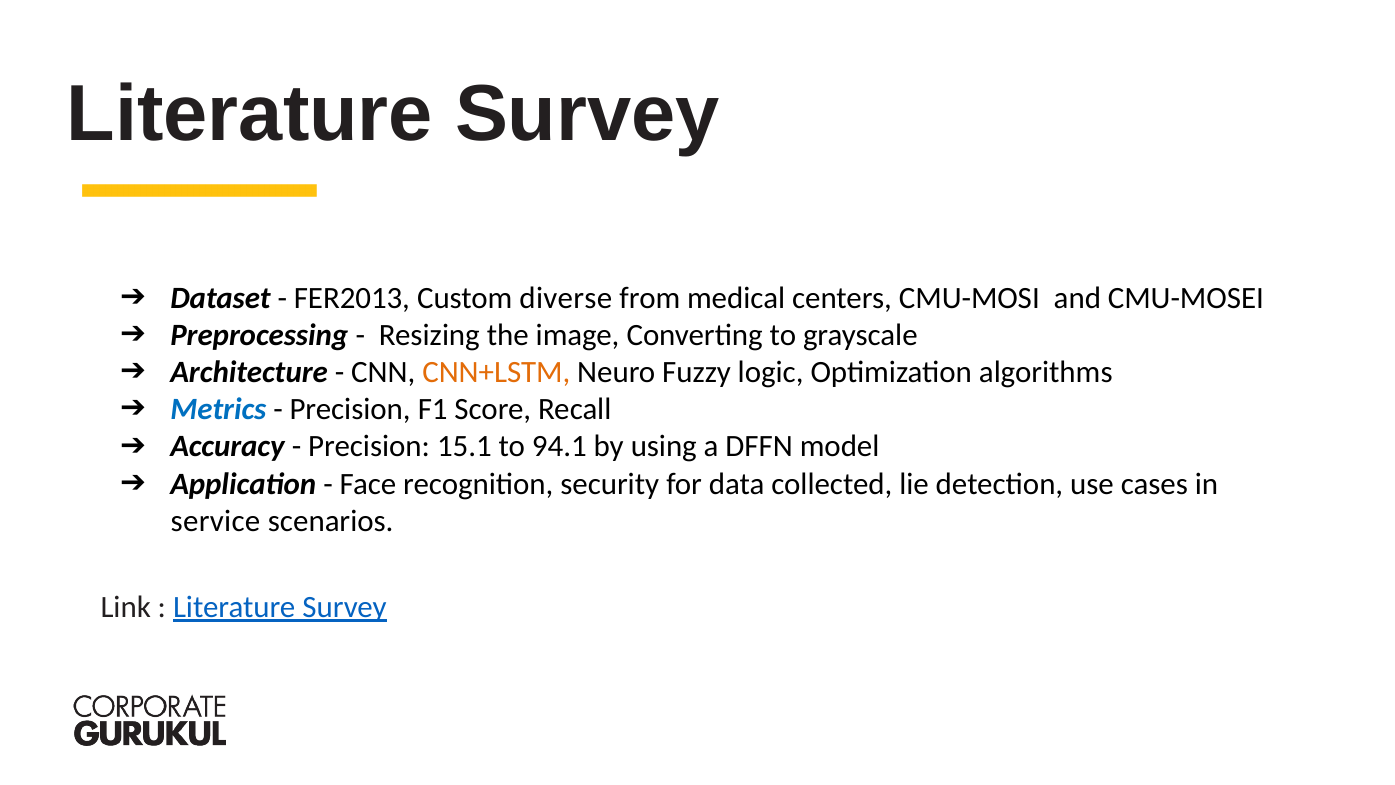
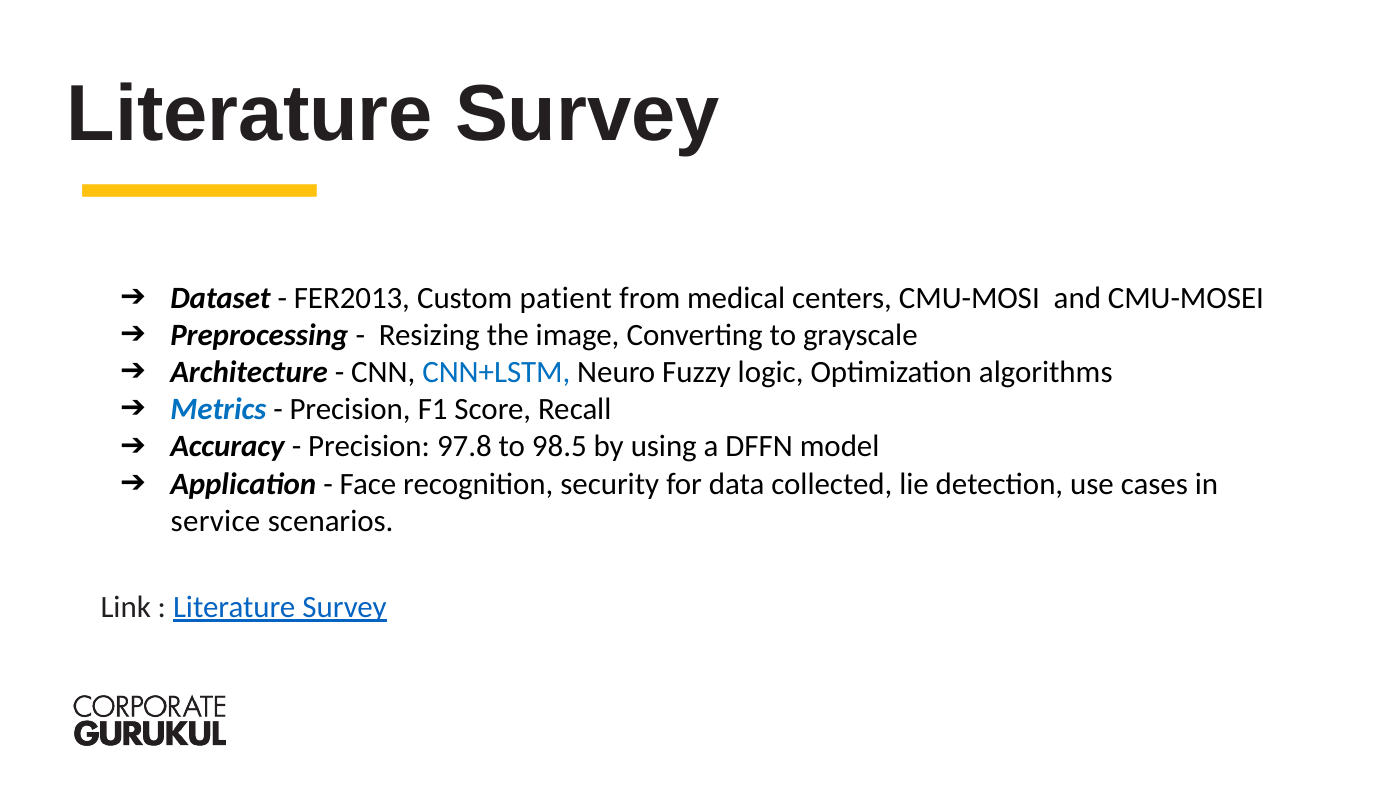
diverse: diverse -> patient
CNN+LSTM colour: orange -> blue
15.1: 15.1 -> 97.8
94.1: 94.1 -> 98.5
